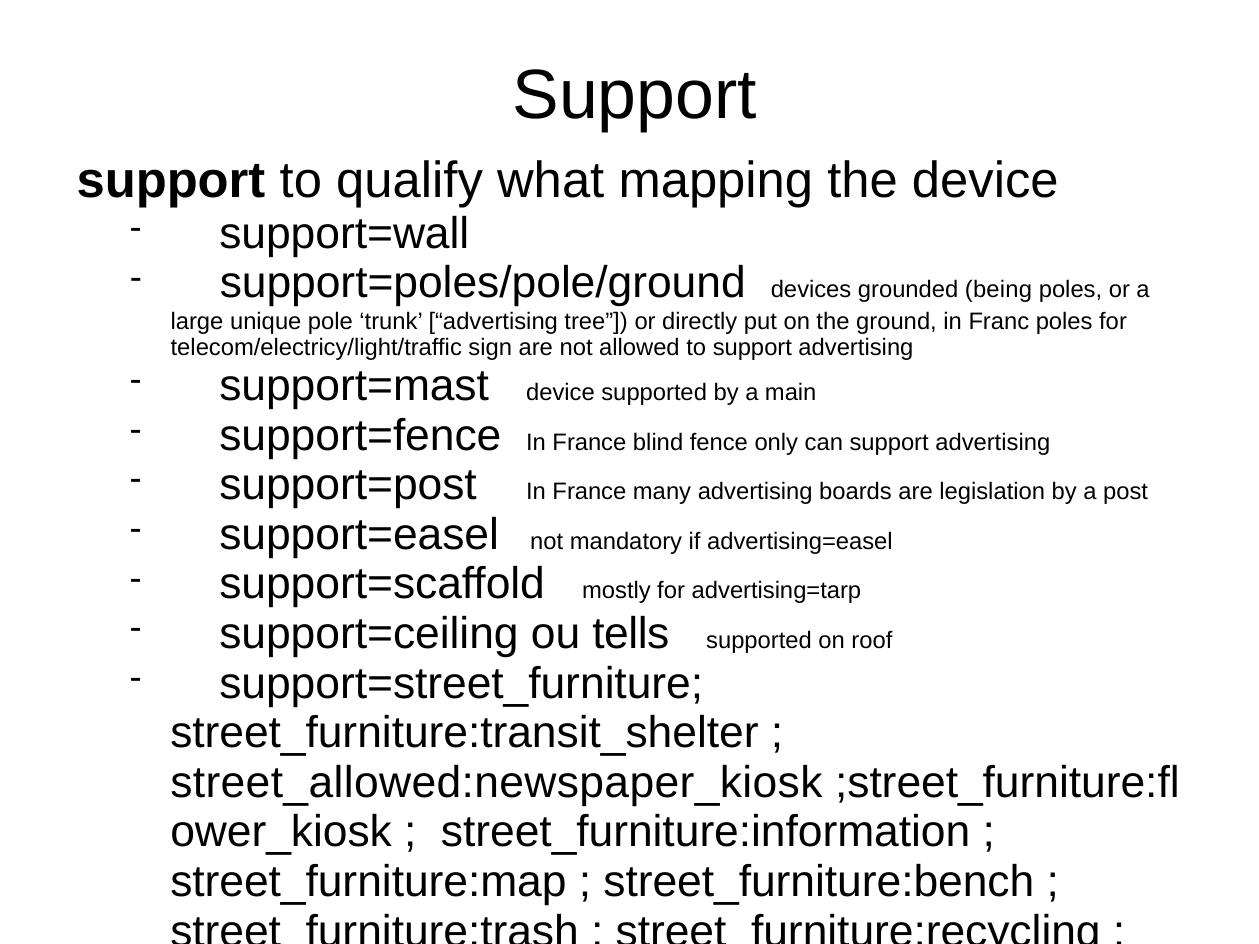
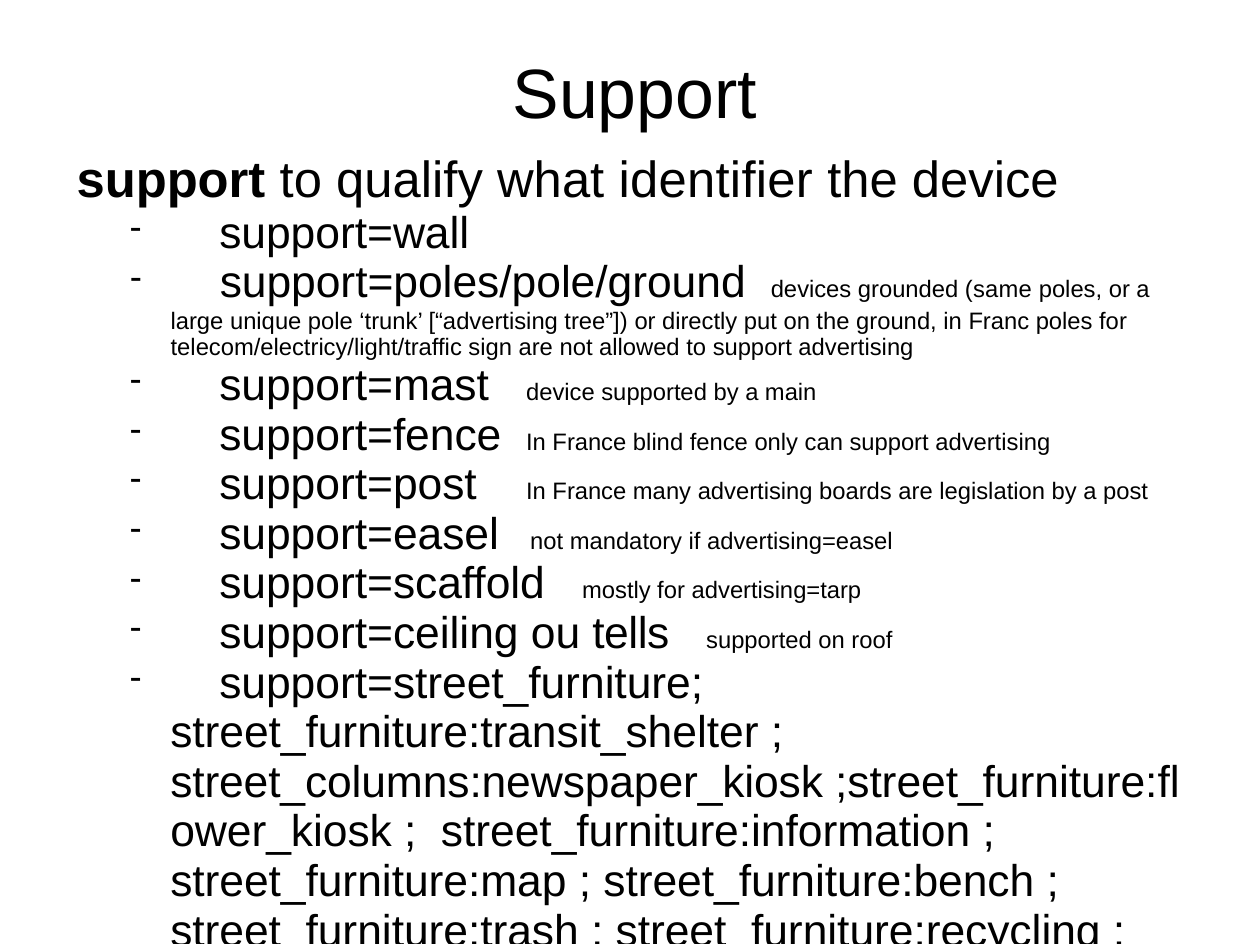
mapping: mapping -> identifier
grounded being: being -> same
street_allowed:newspaper_kiosk: street_allowed:newspaper_kiosk -> street_columns:newspaper_kiosk
